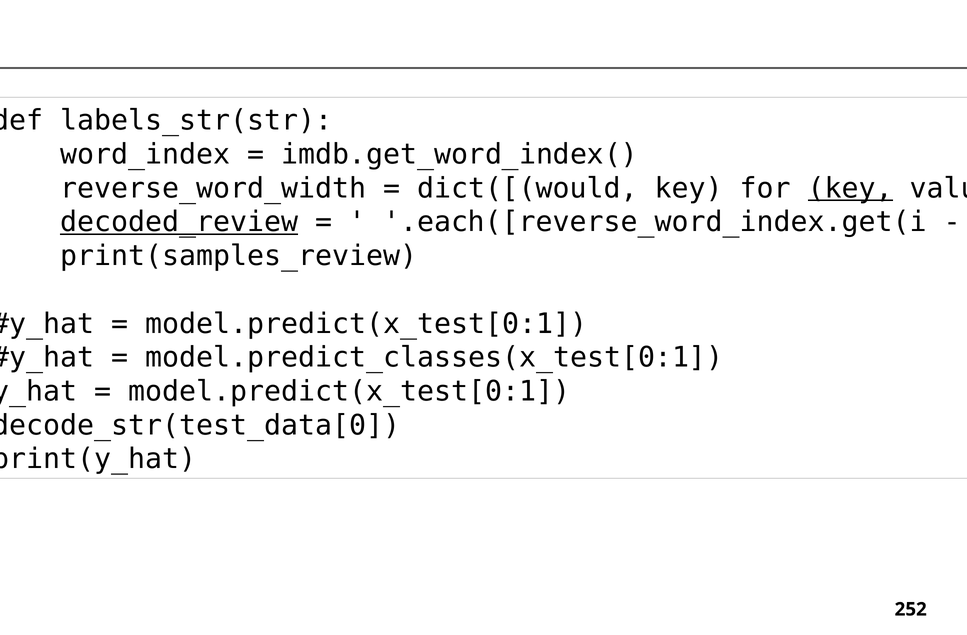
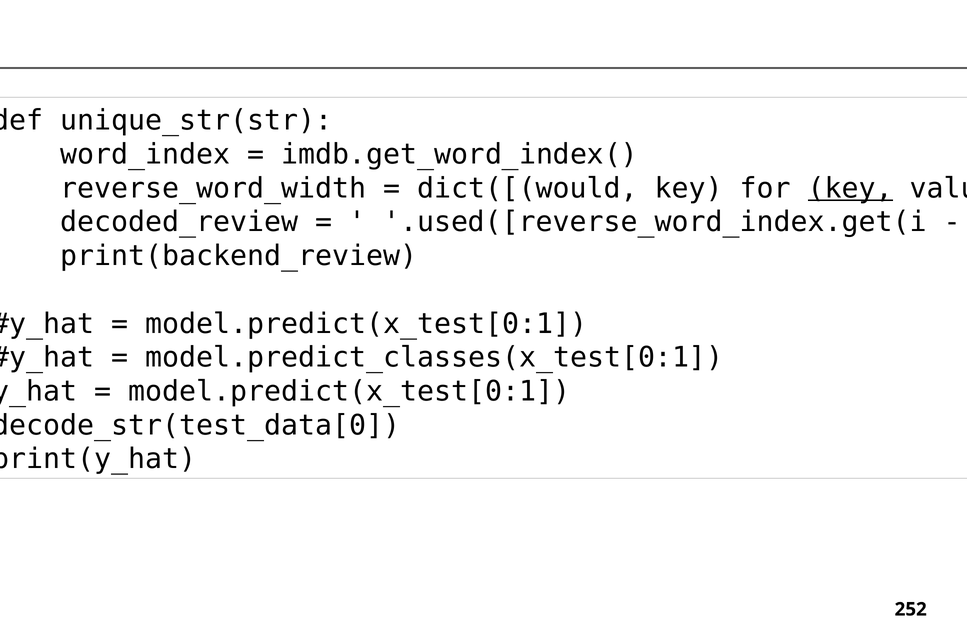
labels_str(str: labels_str(str -> unique_str(str
decoded_review underline: present -> none
.each([reverse_word_index.get(i: .each([reverse_word_index.get(i -> .used([reverse_word_index.get(i
print(samples_review: print(samples_review -> print(backend_review
